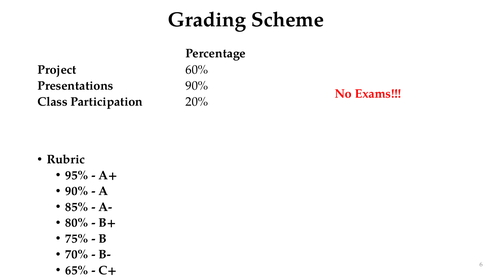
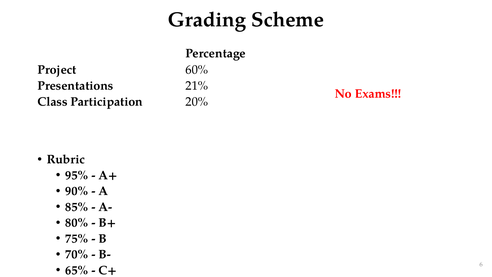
Presentations 90%: 90% -> 21%
